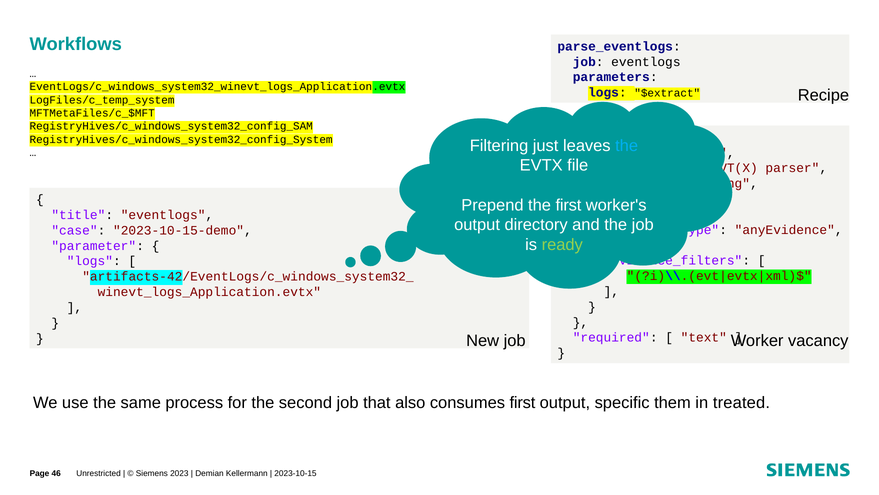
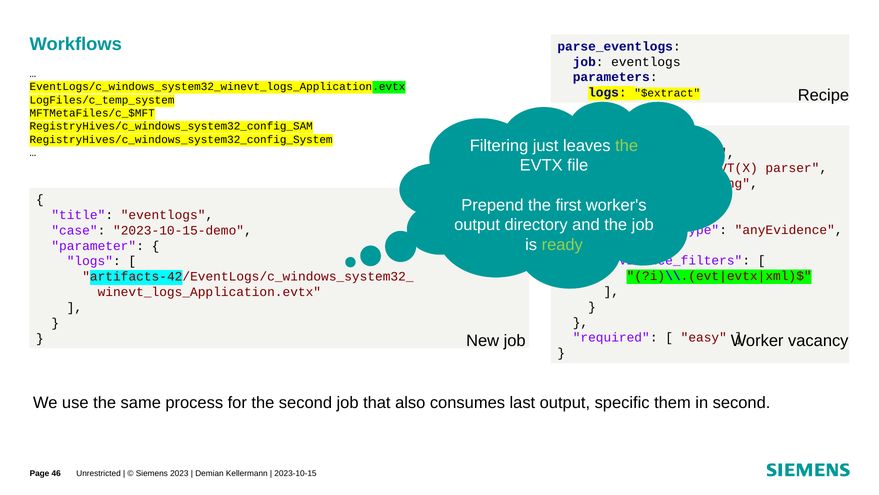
the at (627, 146) colour: light blue -> light green
text: text -> easy
consumes first: first -> last
in treated: treated -> second
